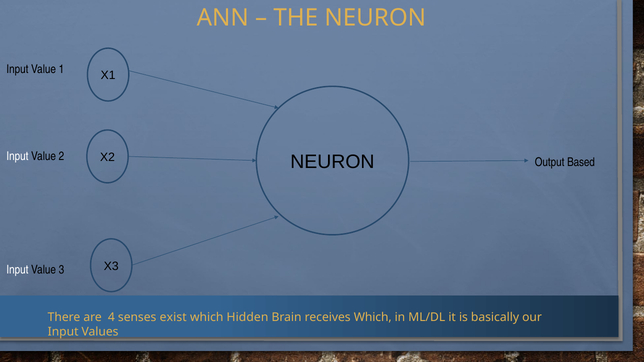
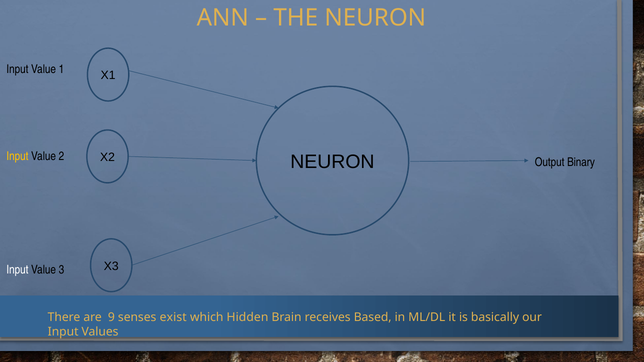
Input at (17, 157) colour: white -> yellow
Based: Based -> Binary
4: 4 -> 9
receives Which: Which -> Based
